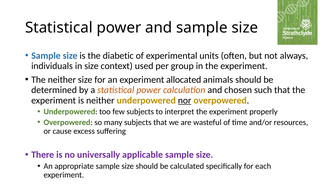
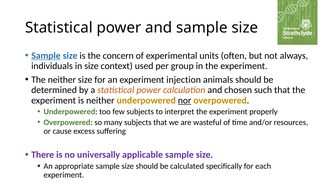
Sample at (46, 56) underline: none -> present
diabetic: diabetic -> concern
allocated: allocated -> injection
